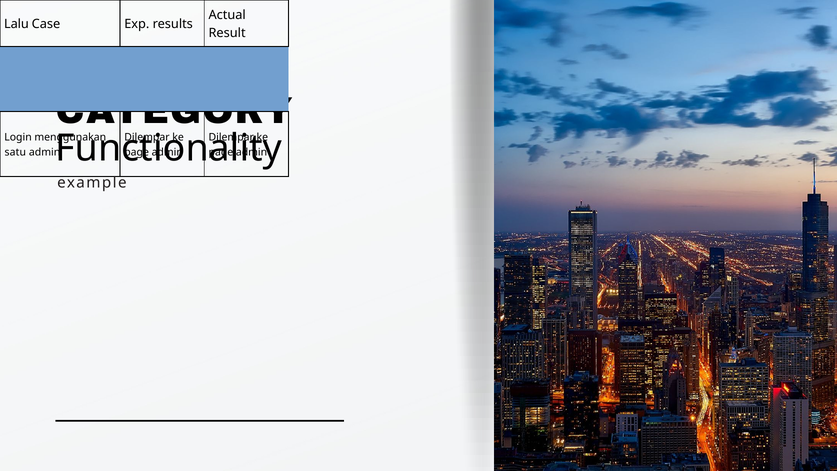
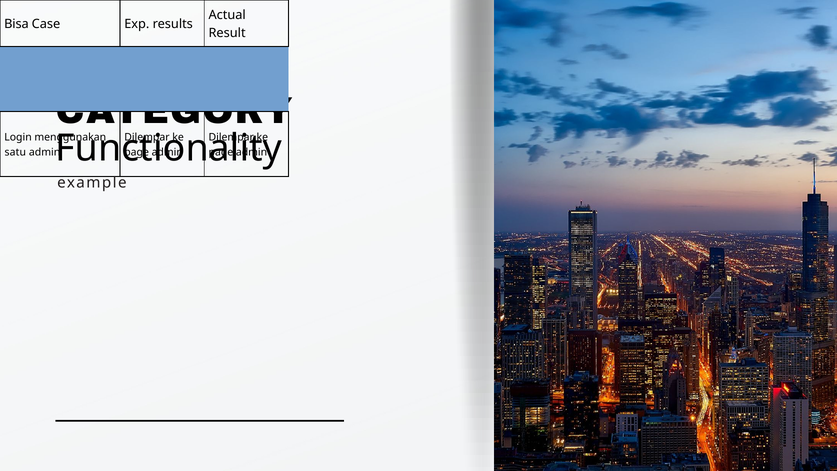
Lalu: Lalu -> Bisa
